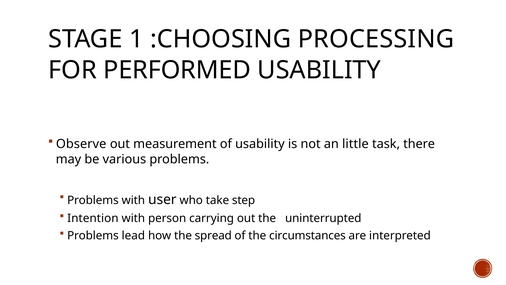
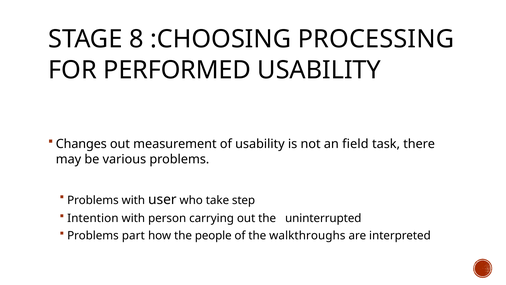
1: 1 -> 8
Observe: Observe -> Changes
little: little -> field
lead: lead -> part
spread: spread -> people
circumstances: circumstances -> walkthroughs
